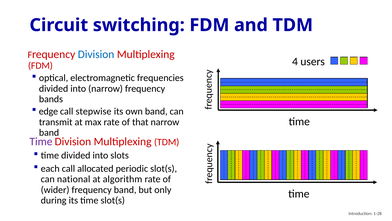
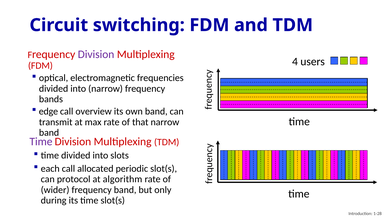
Division at (96, 54) colour: blue -> purple
stepwise: stepwise -> overview
national: national -> protocol
